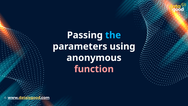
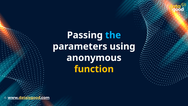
function colour: pink -> yellow
